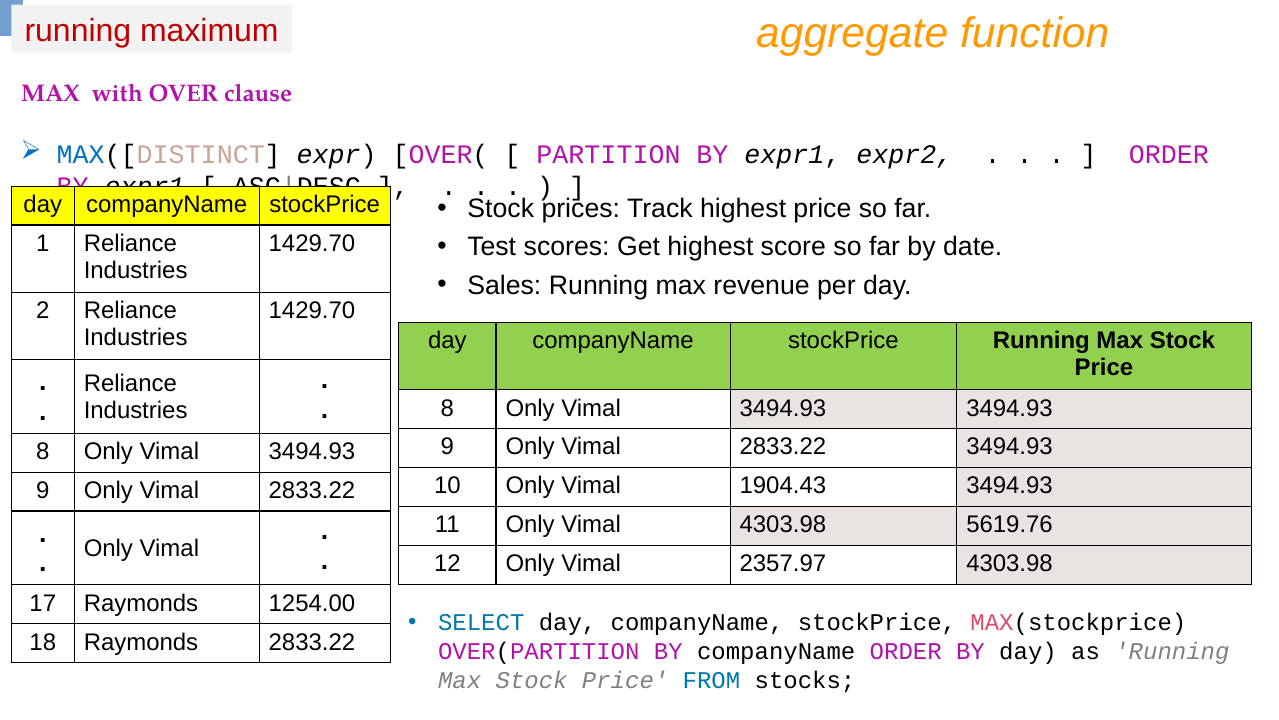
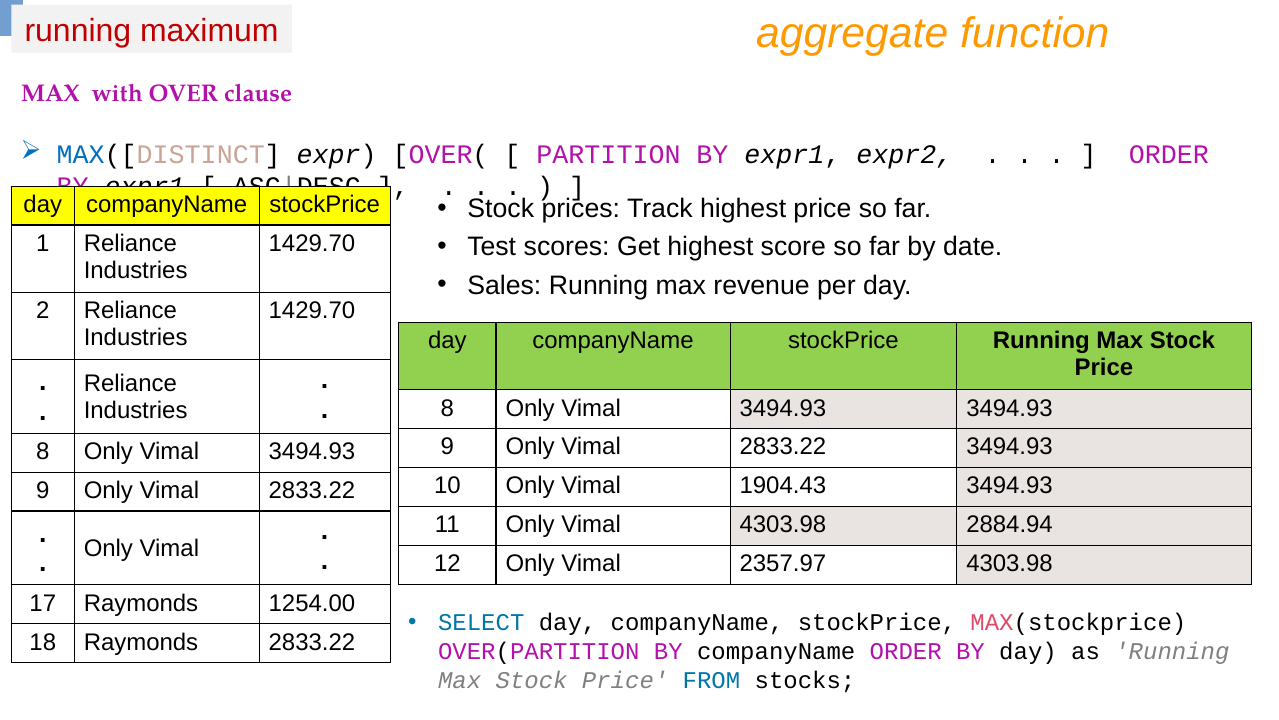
5619.76: 5619.76 -> 2884.94
